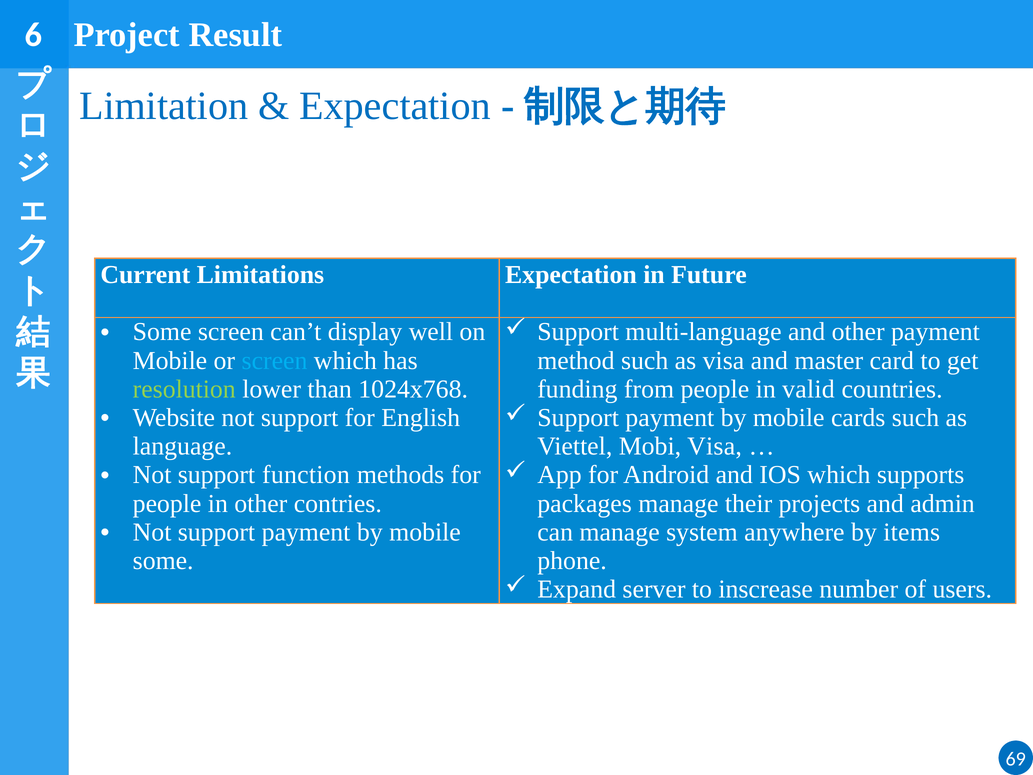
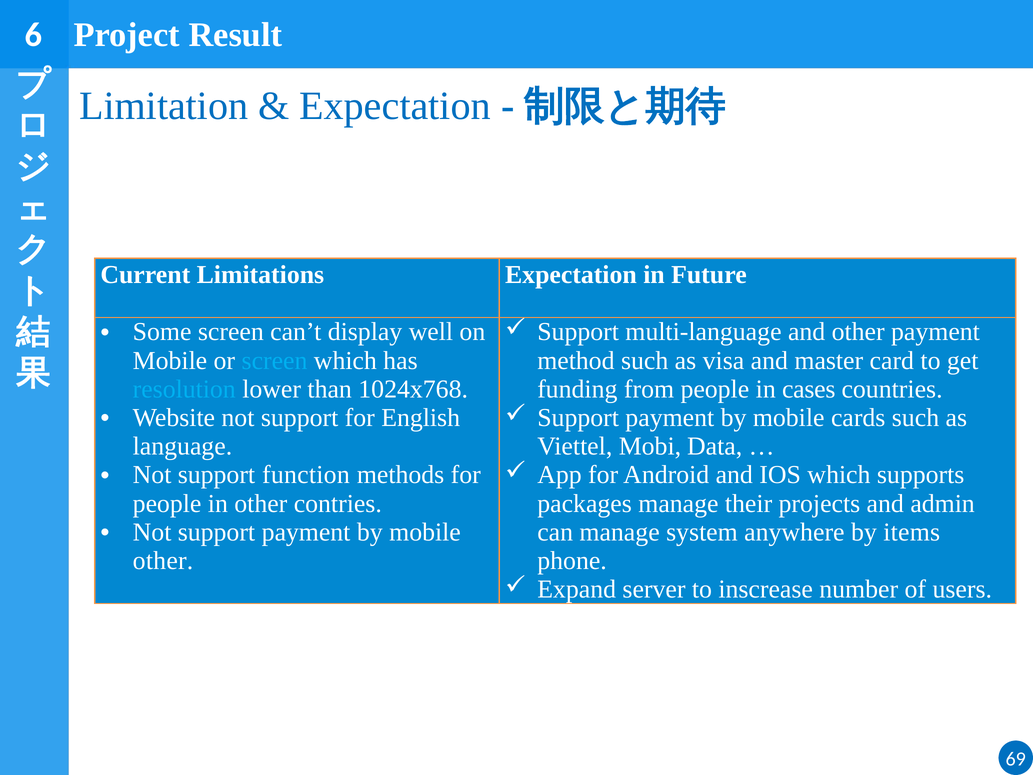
resolution colour: light green -> light blue
valid: valid -> cases
Mobi Visa: Visa -> Data
some at (163, 561): some -> other
